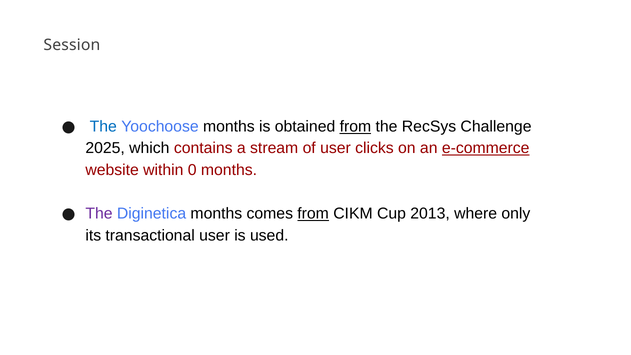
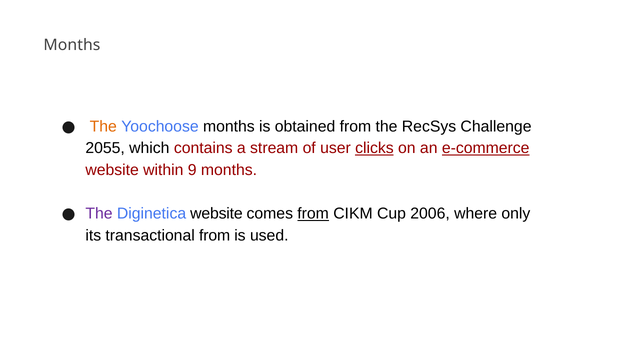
Session at (72, 45): Session -> Months
The at (103, 127) colour: blue -> orange
from at (355, 127) underline: present -> none
2025: 2025 -> 2055
clicks underline: none -> present
0: 0 -> 9
Diginetica months: months -> website
2013: 2013 -> 2006
transactional user: user -> from
